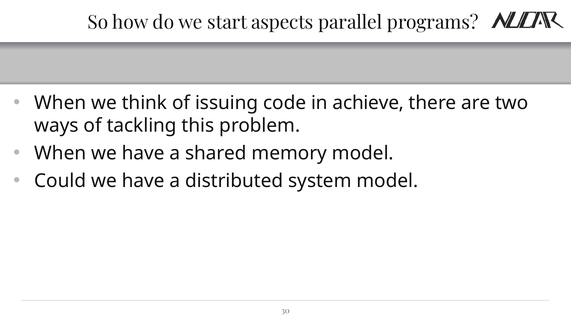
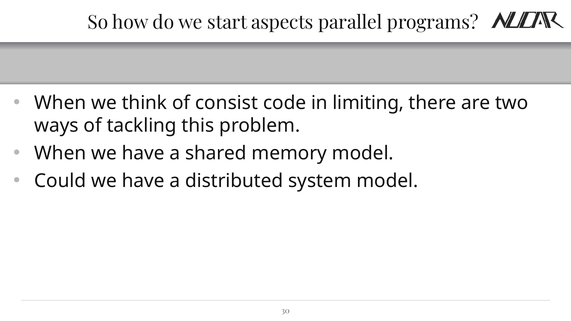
issuing: issuing -> consist
achieve: achieve -> limiting
